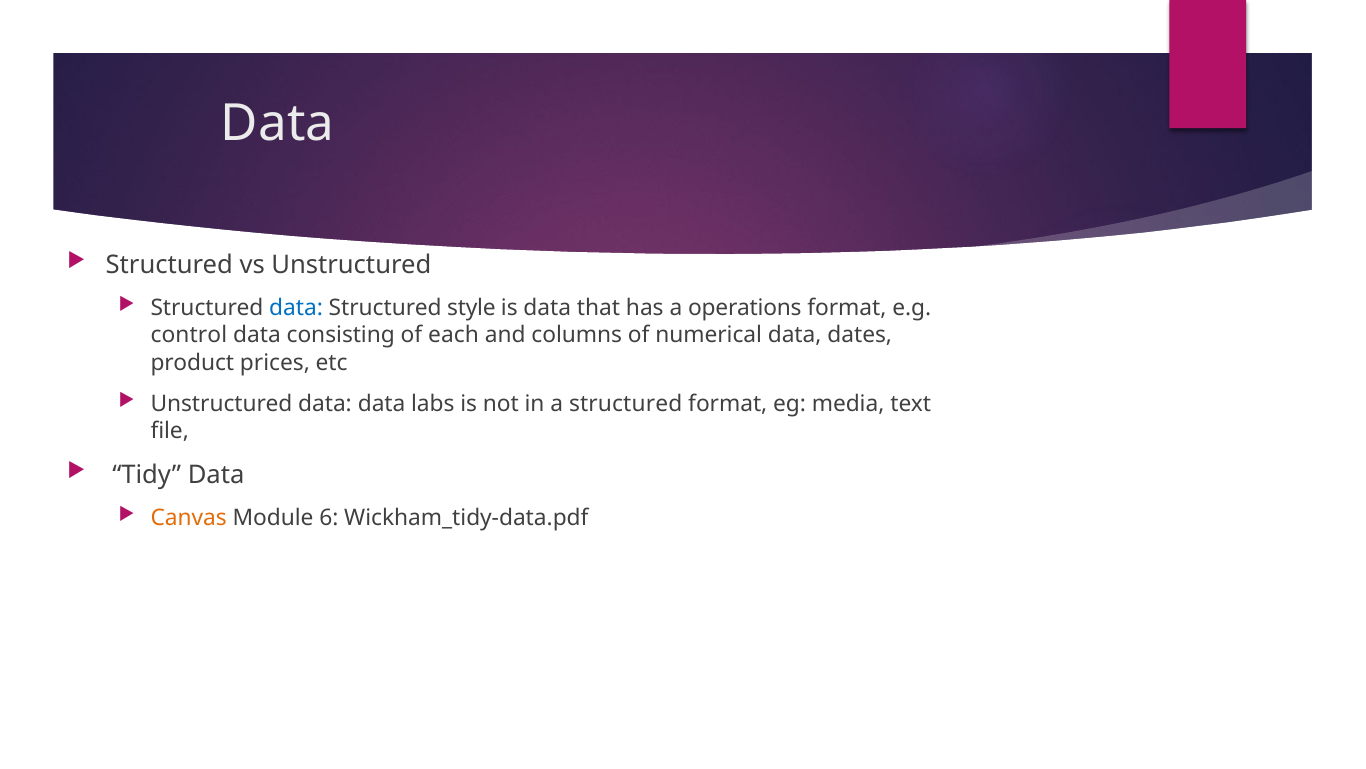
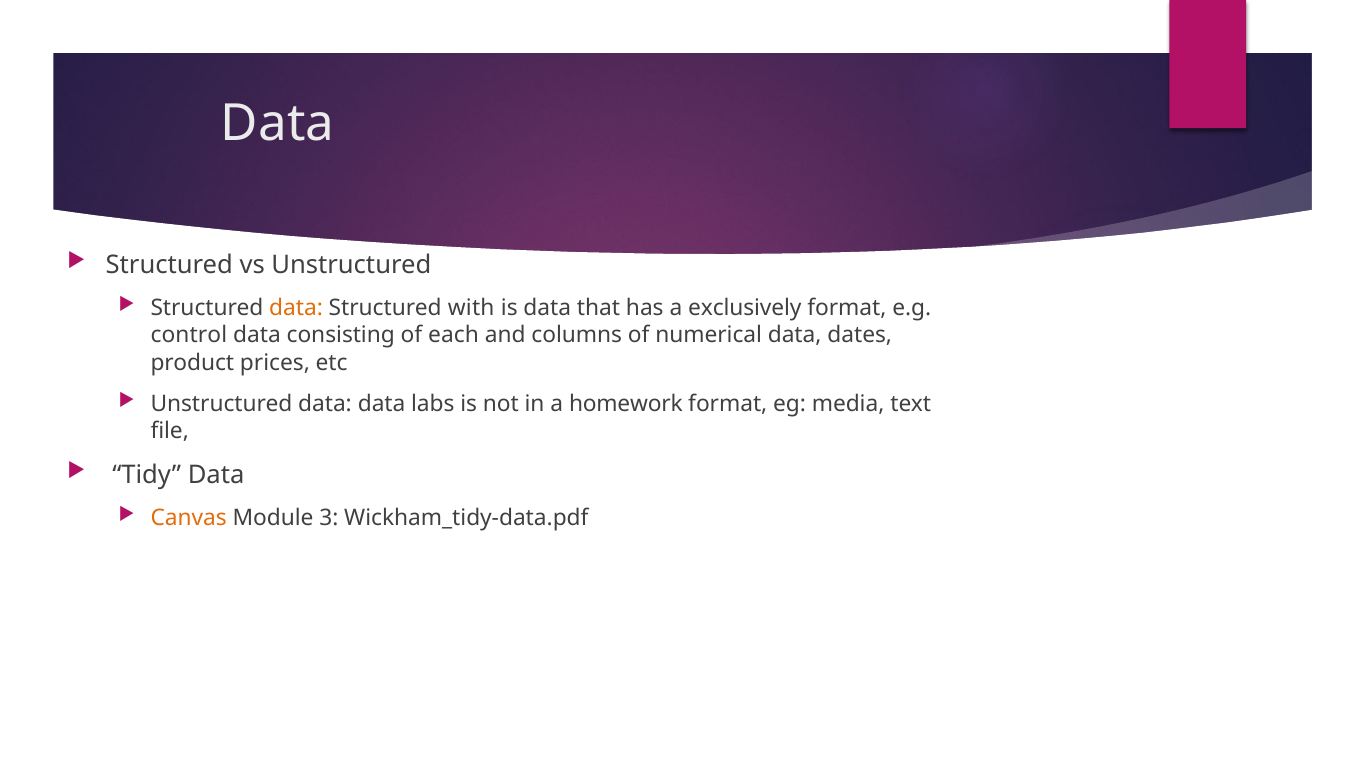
data at (296, 308) colour: blue -> orange
style: style -> with
operations: operations -> exclusively
a structured: structured -> homework
6: 6 -> 3
